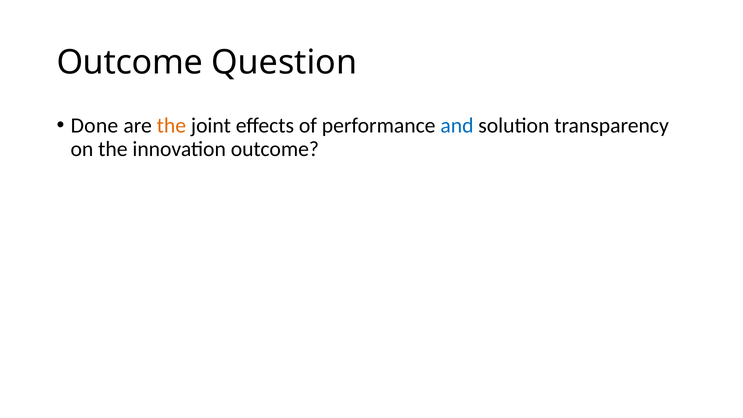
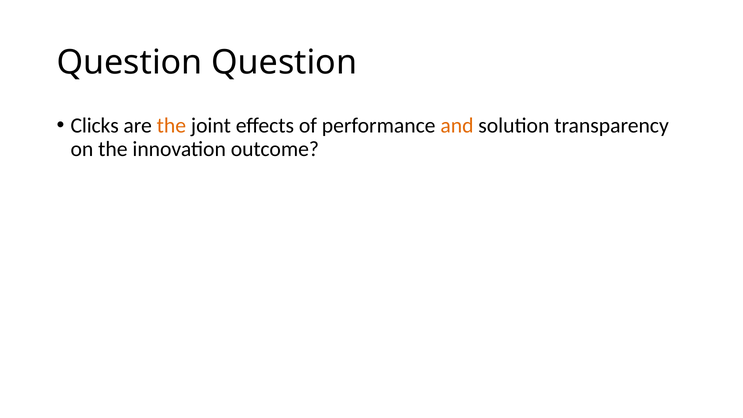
Outcome at (130, 62): Outcome -> Question
Done: Done -> Clicks
and colour: blue -> orange
